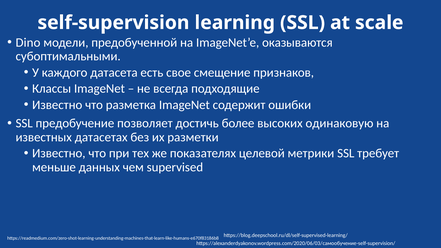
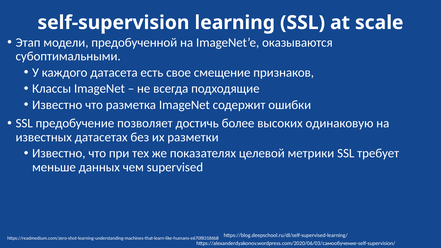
Dino: Dino -> Этап
